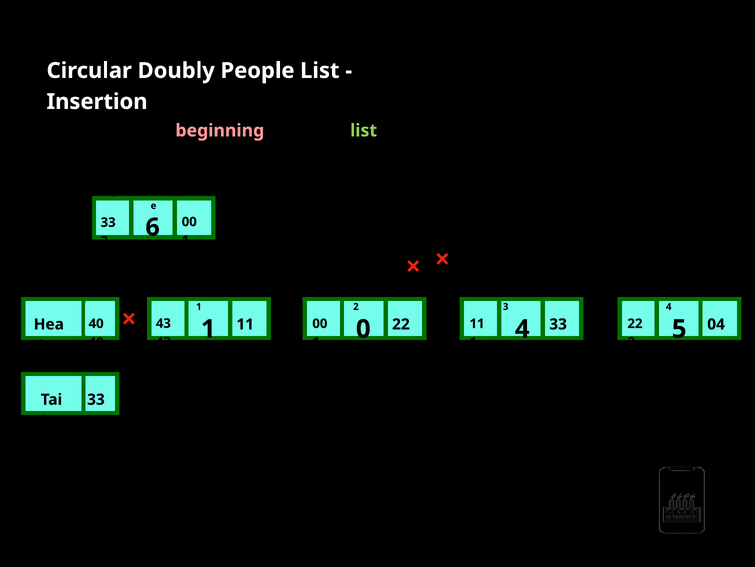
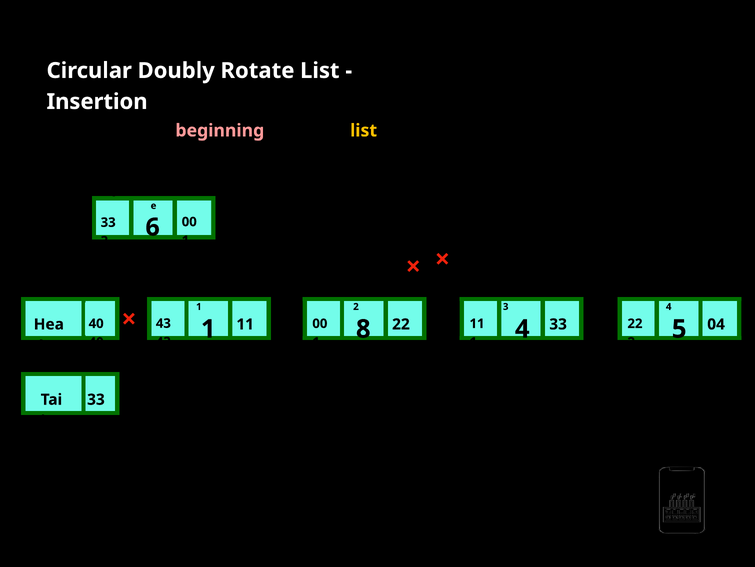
People: People -> Rotate
list at (364, 131) colour: light green -> yellow
0: 0 -> 8
